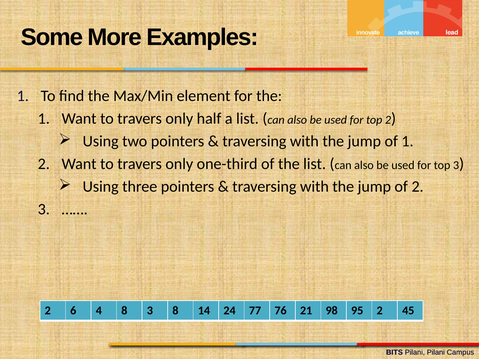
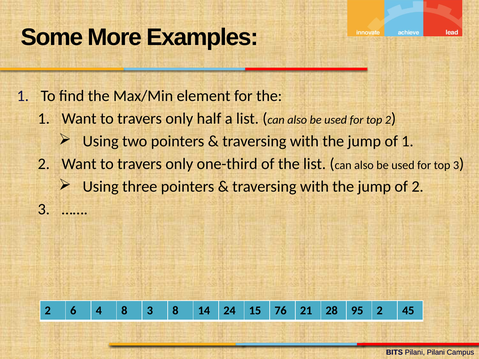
77: 77 -> 15
98: 98 -> 28
